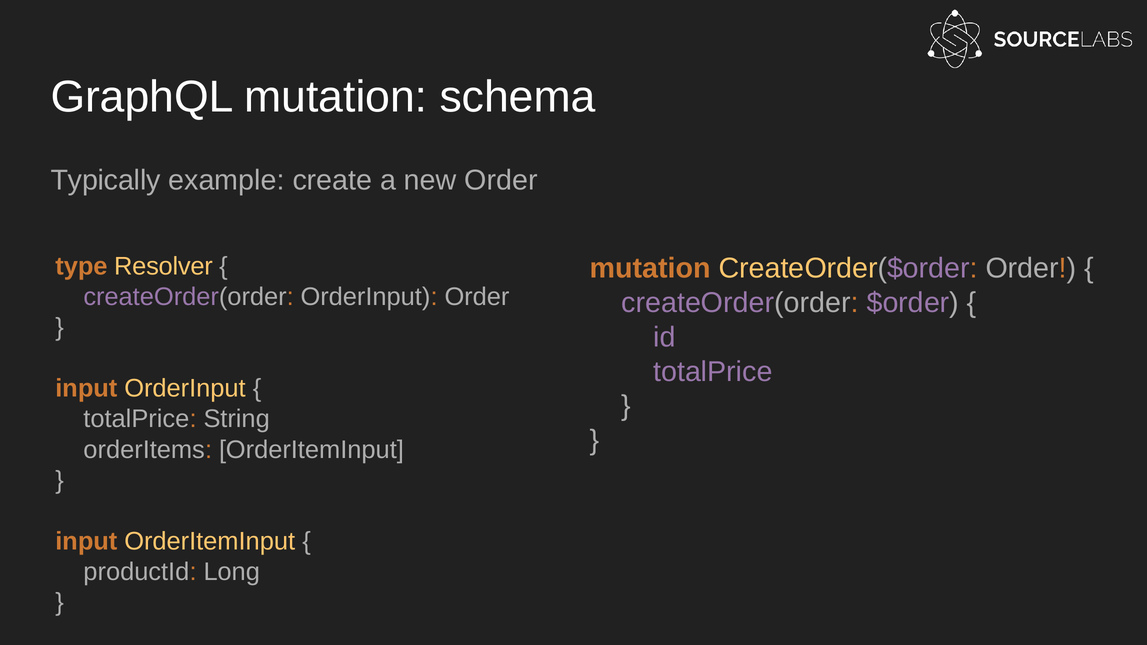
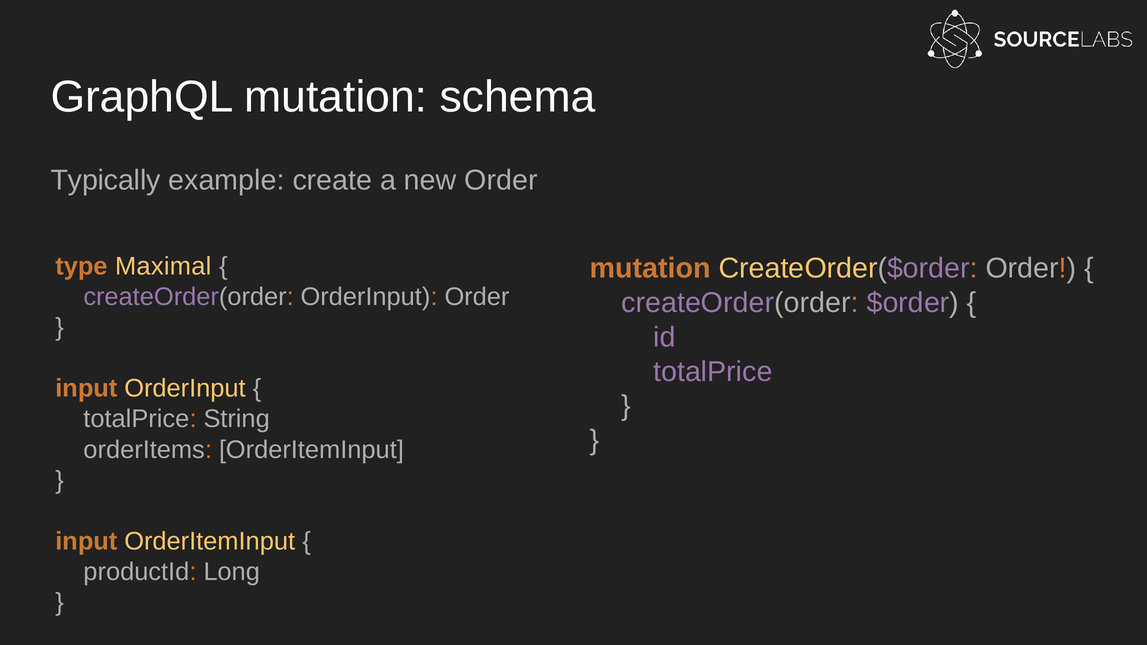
Resolver: Resolver -> Maximal
